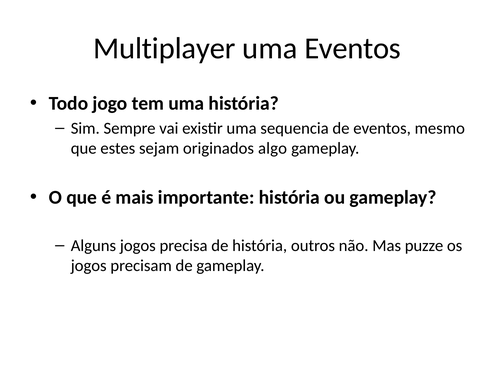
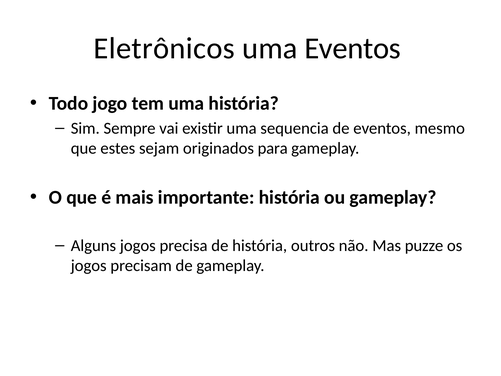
Multiplayer: Multiplayer -> Eletrônicos
algo: algo -> para
